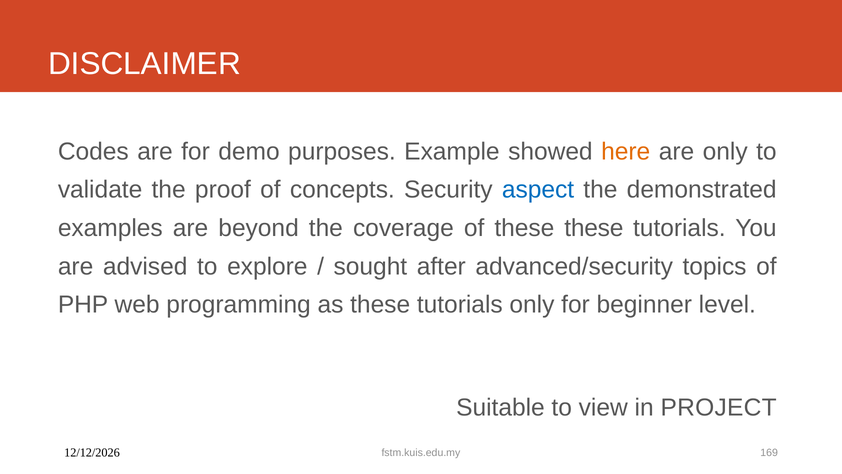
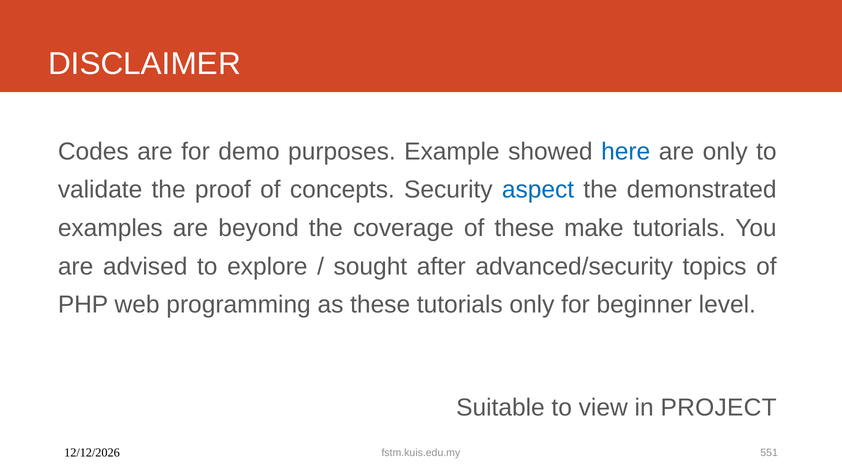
here colour: orange -> blue
these these: these -> make
169: 169 -> 551
